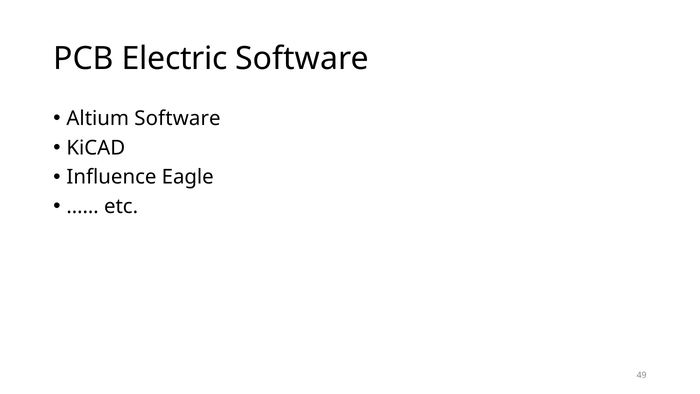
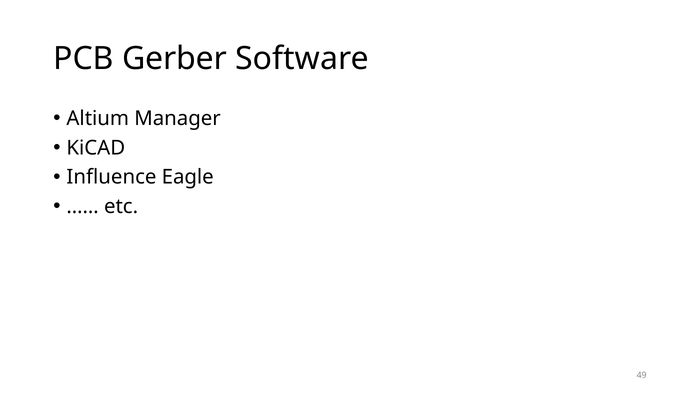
Electric: Electric -> Gerber
Altium Software: Software -> Manager
